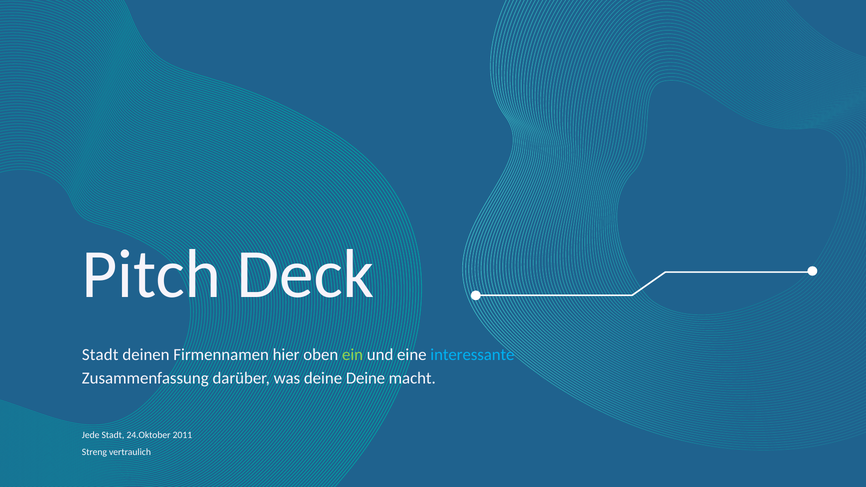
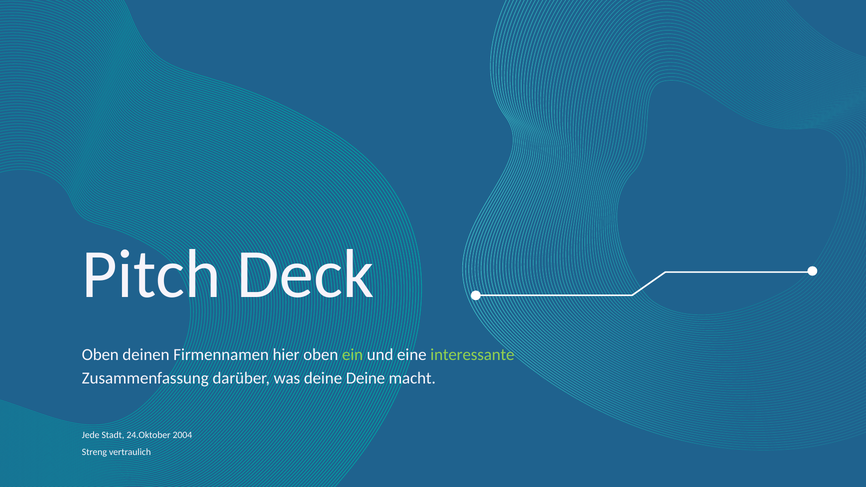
Stadt at (100, 355): Stadt -> Oben
interessante colour: light blue -> light green
2011: 2011 -> 2004
